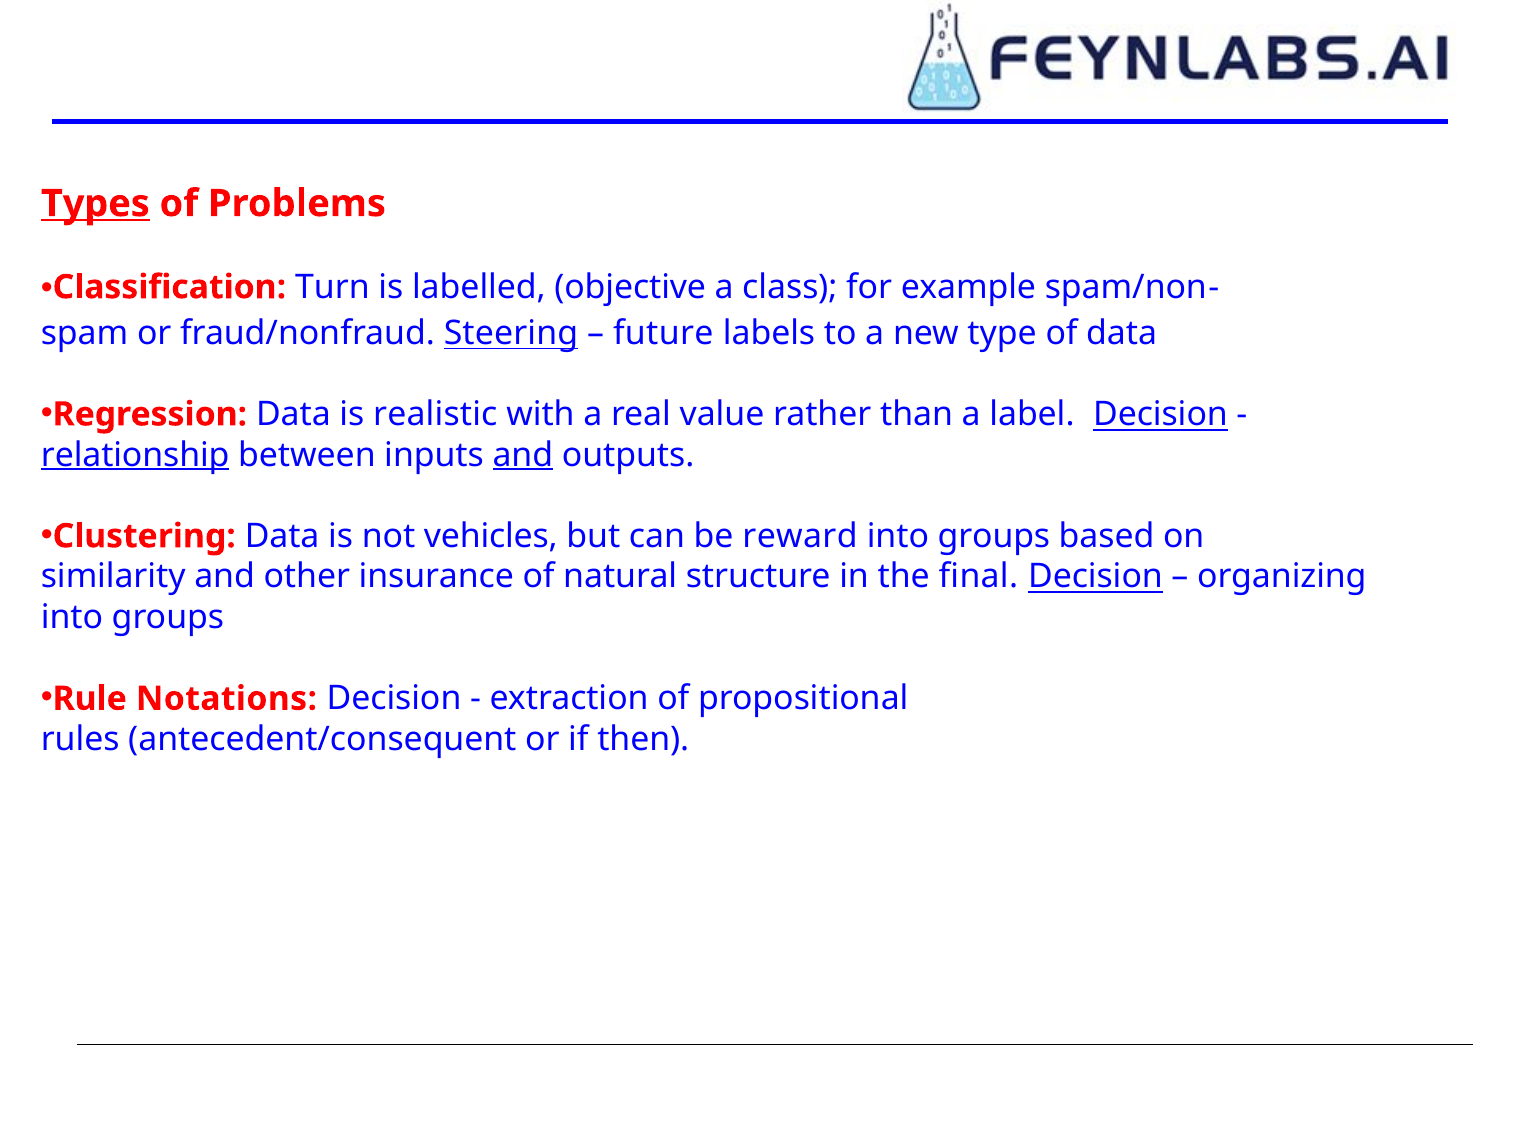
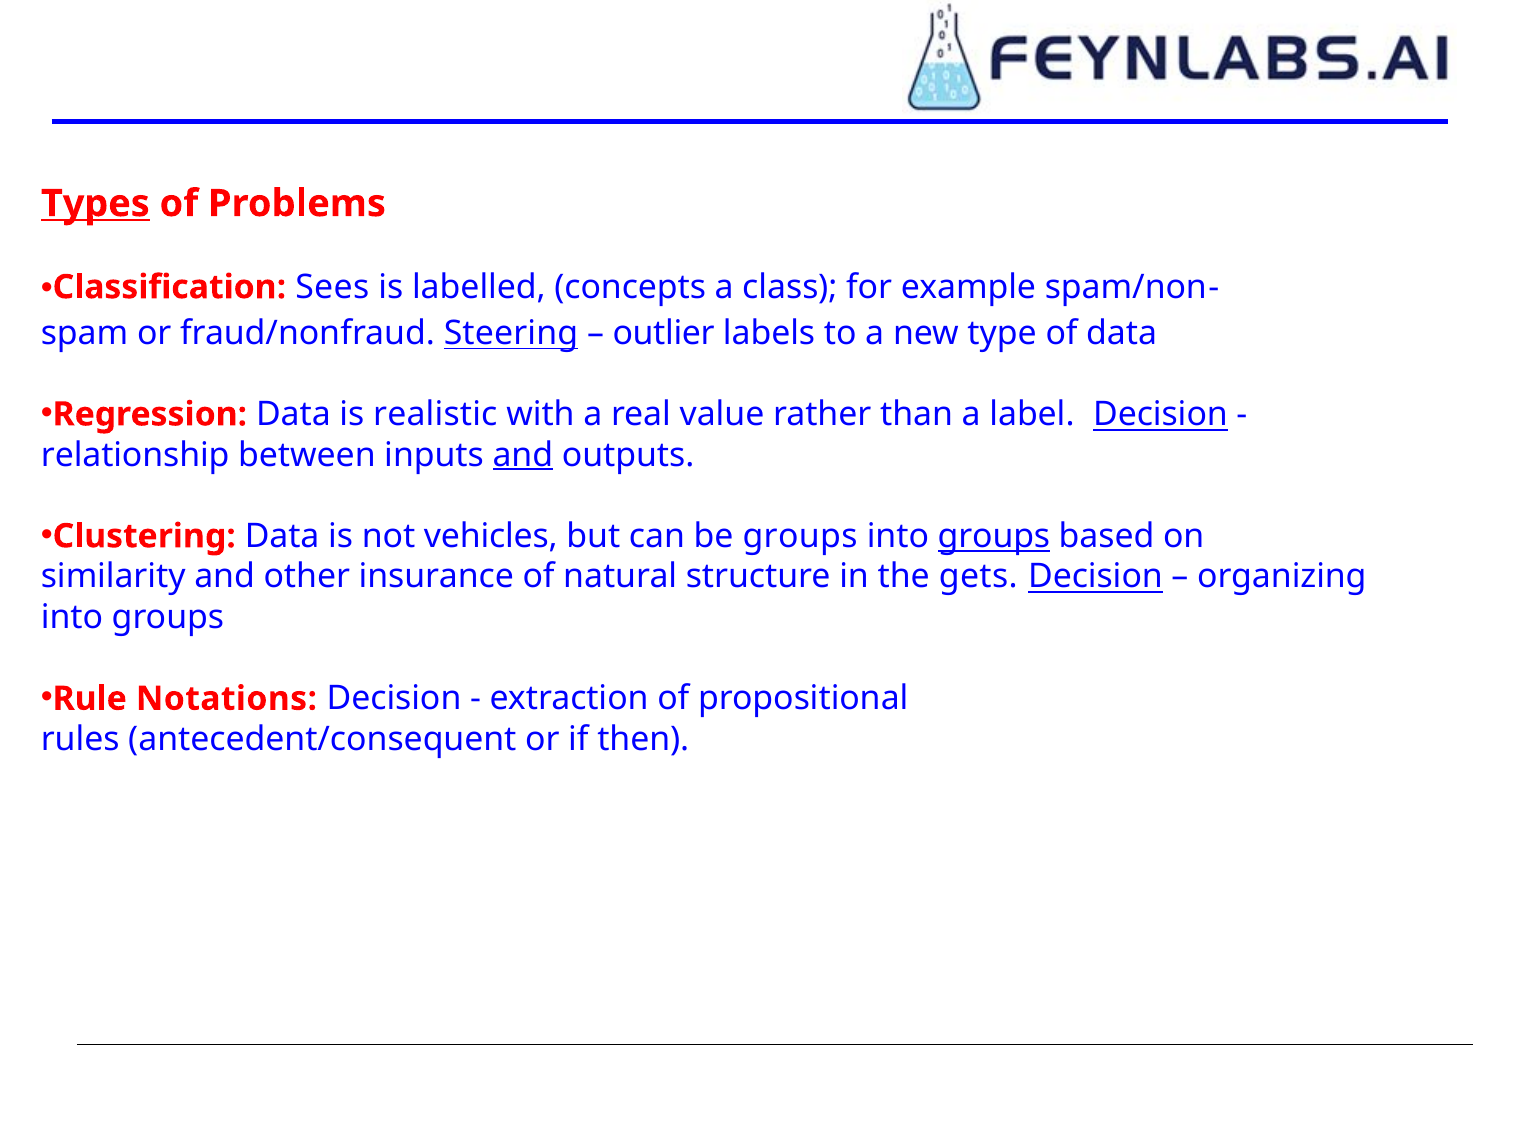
Turn: Turn -> Sees
objective: objective -> concepts
future: future -> outlier
relationship underline: present -> none
be reward: reward -> groups
groups at (994, 536) underline: none -> present
final: final -> gets
